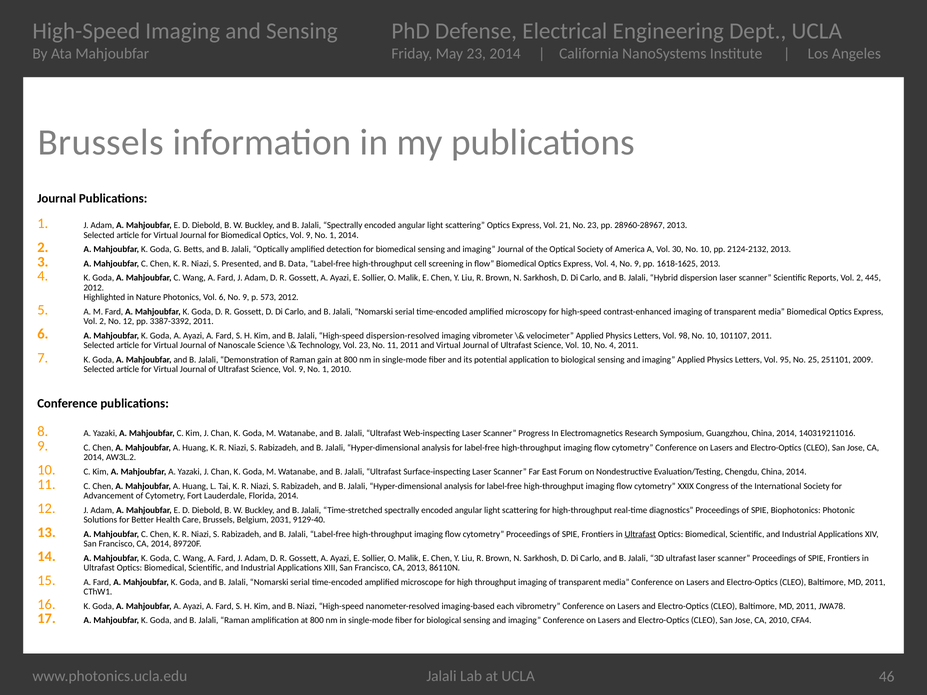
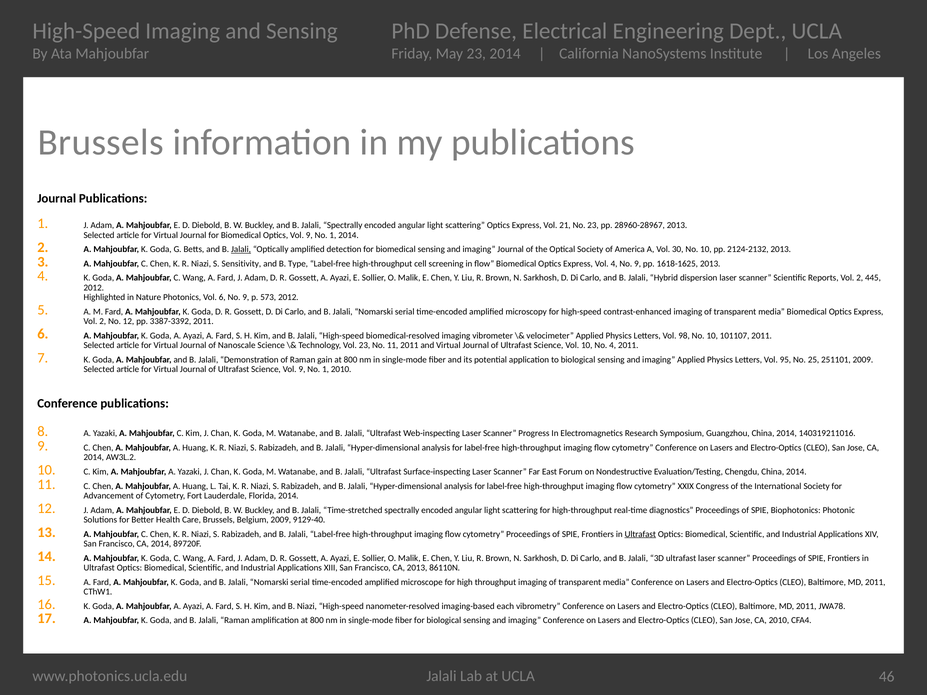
Jalali at (241, 249) underline: none -> present
Presented: Presented -> Sensitivity
Data: Data -> Type
dispersion-resolved: dispersion-resolved -> biomedical-resolved
Belgium 2031: 2031 -> 2009
